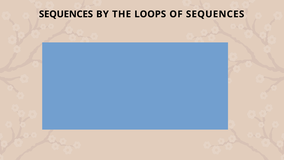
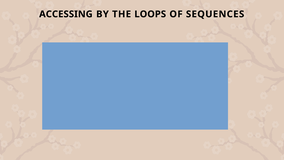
SEQUENCES at (66, 14): SEQUENCES -> ACCESSING
